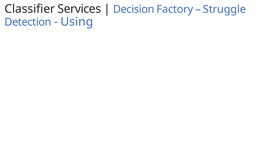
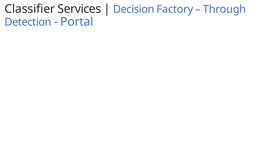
Struggle: Struggle -> Through
Using: Using -> Portal
